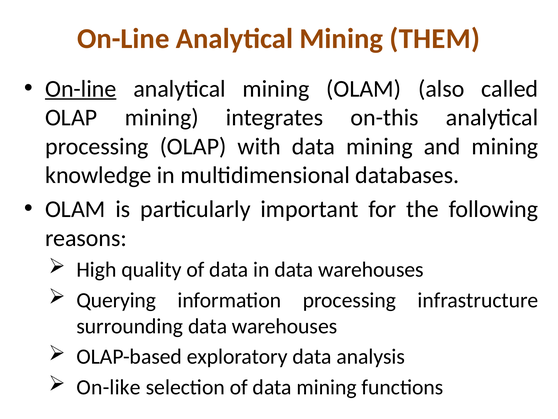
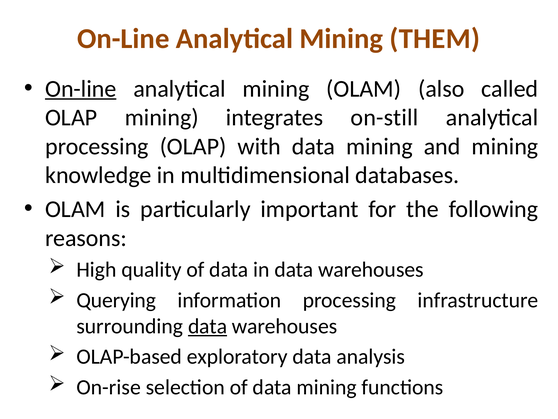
on-this: on-this -> on-still
data at (208, 326) underline: none -> present
On-like: On-like -> On-rise
